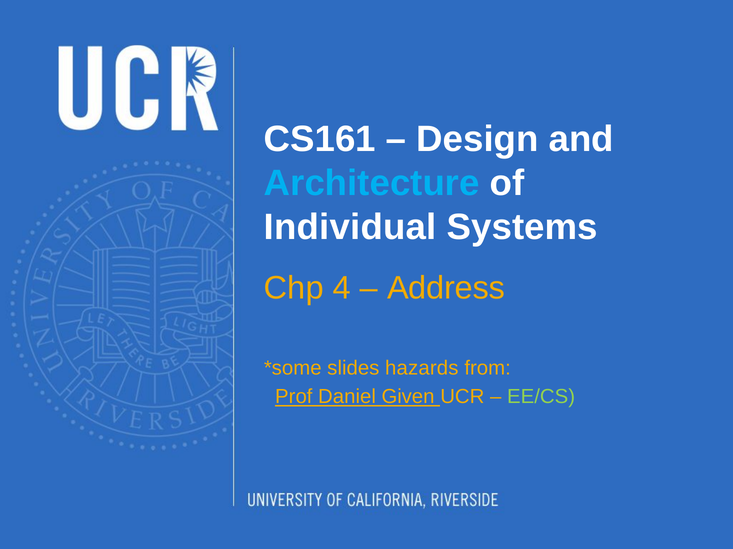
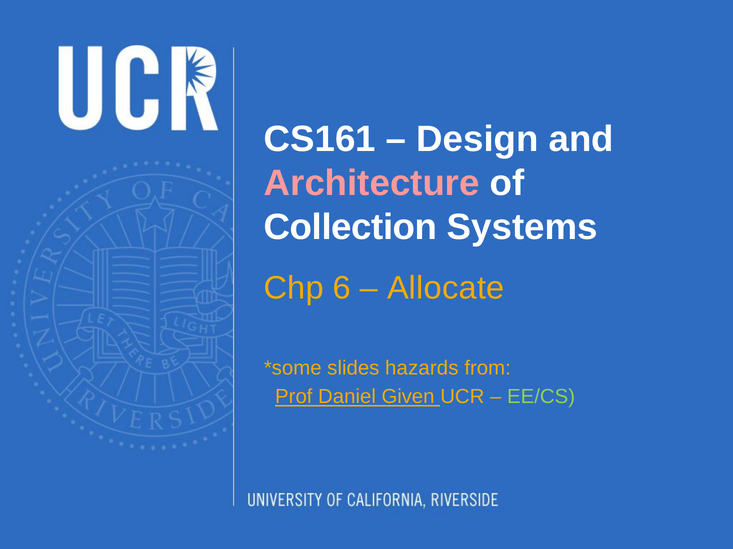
Architecture colour: light blue -> pink
Individual: Individual -> Collection
4: 4 -> 6
Address: Address -> Allocate
